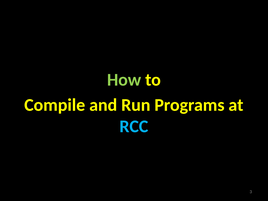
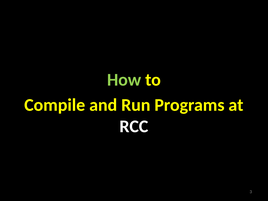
RCC colour: light blue -> white
